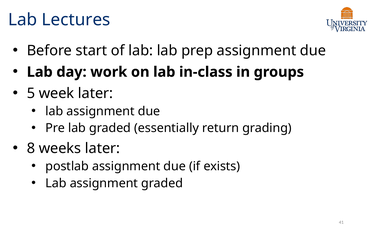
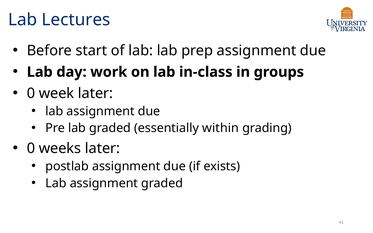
5 at (31, 93): 5 -> 0
return: return -> within
8 at (31, 148): 8 -> 0
